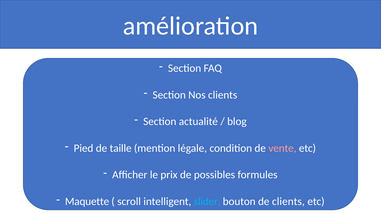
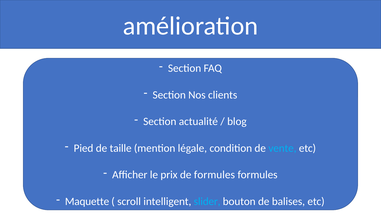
vente colour: pink -> light blue
de possibles: possibles -> formules
de clients: clients -> balises
